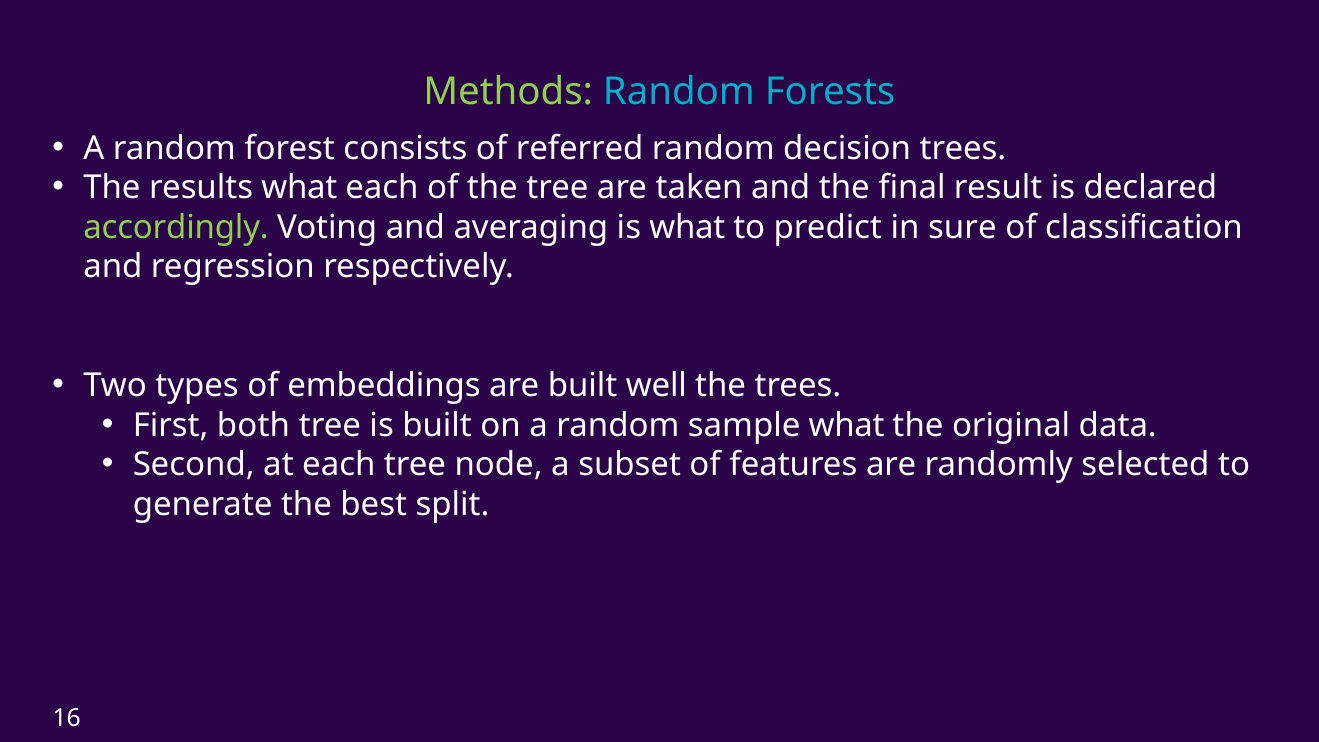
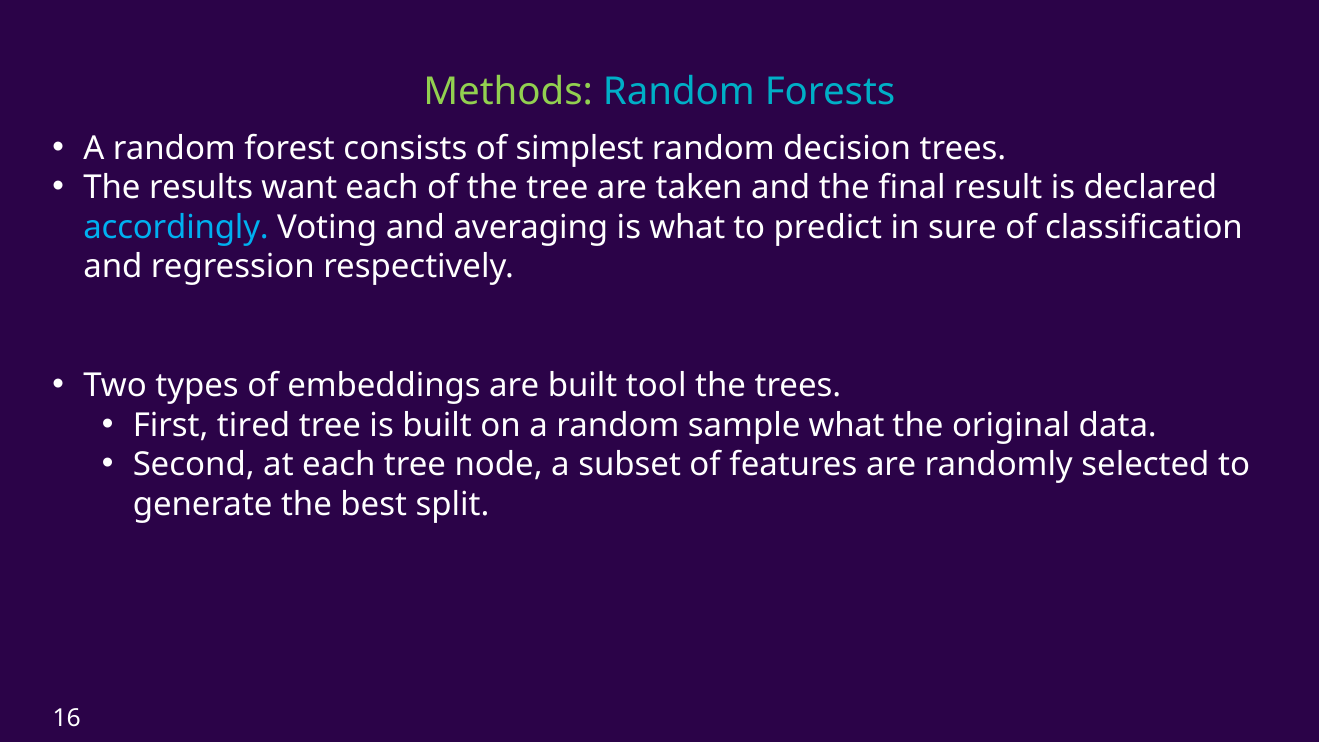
referred: referred -> simplest
results what: what -> want
accordingly colour: light green -> light blue
well: well -> tool
both: both -> tired
